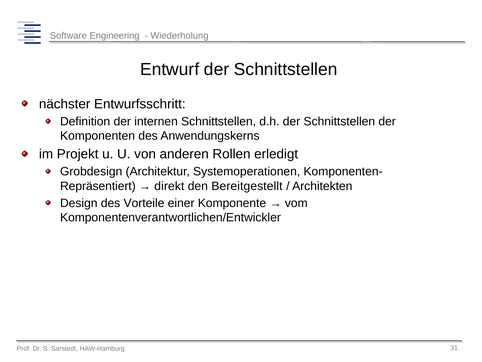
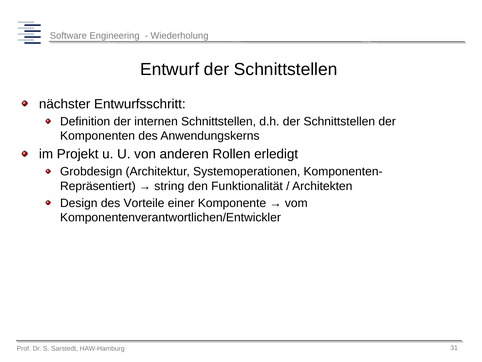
direkt: direkt -> string
Bereitgestellt: Bereitgestellt -> Funktionalität
